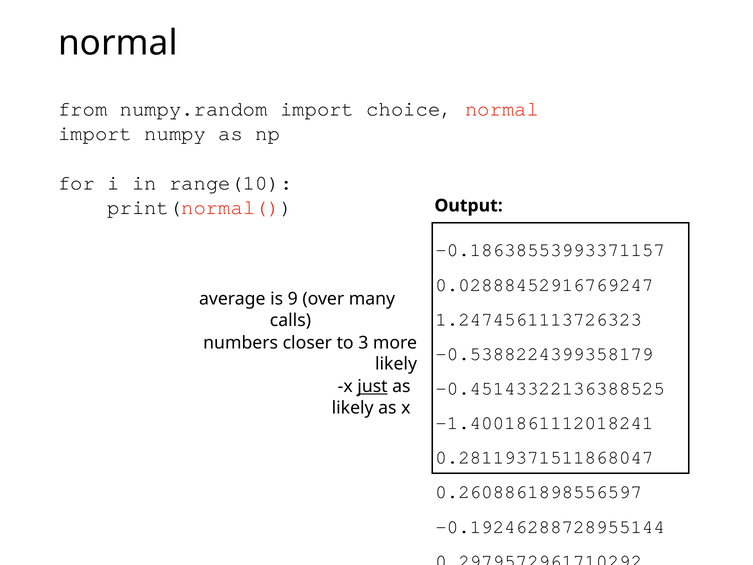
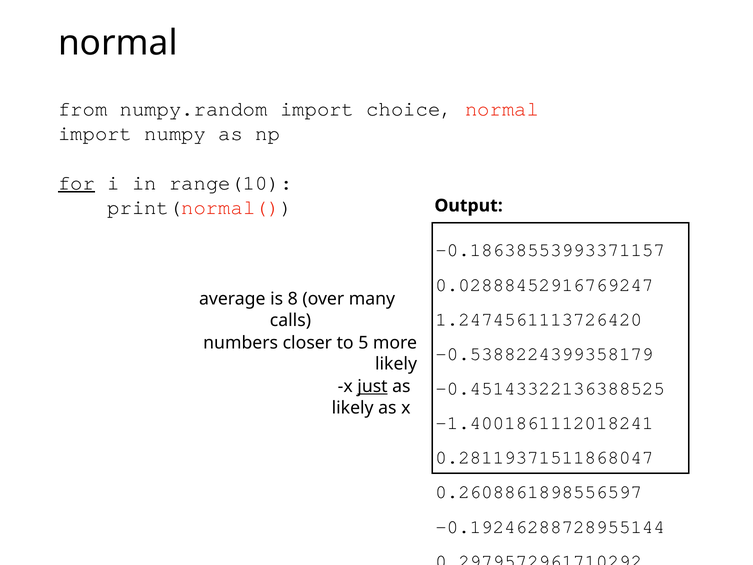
for underline: none -> present
9: 9 -> 8
1.2474561113726323: 1.2474561113726323 -> 1.2474561113726420
3: 3 -> 5
